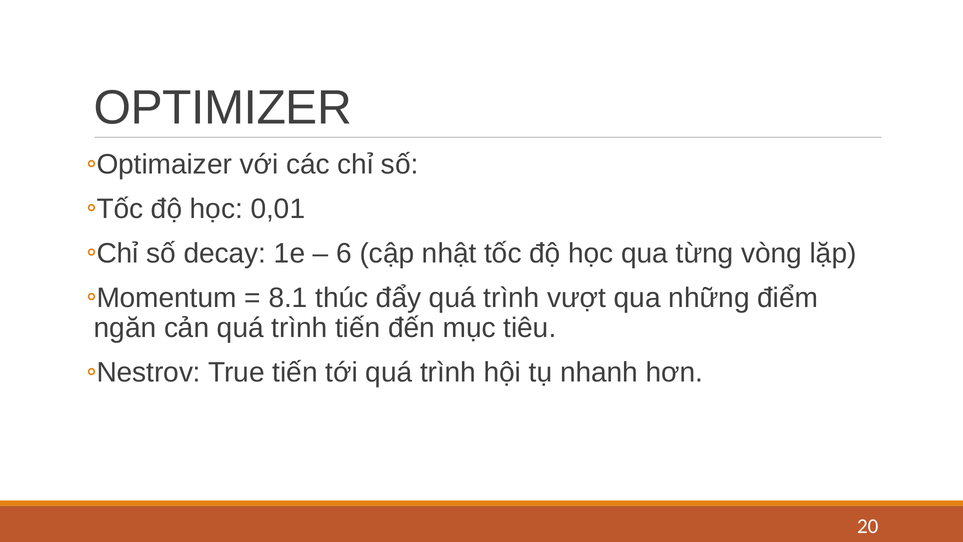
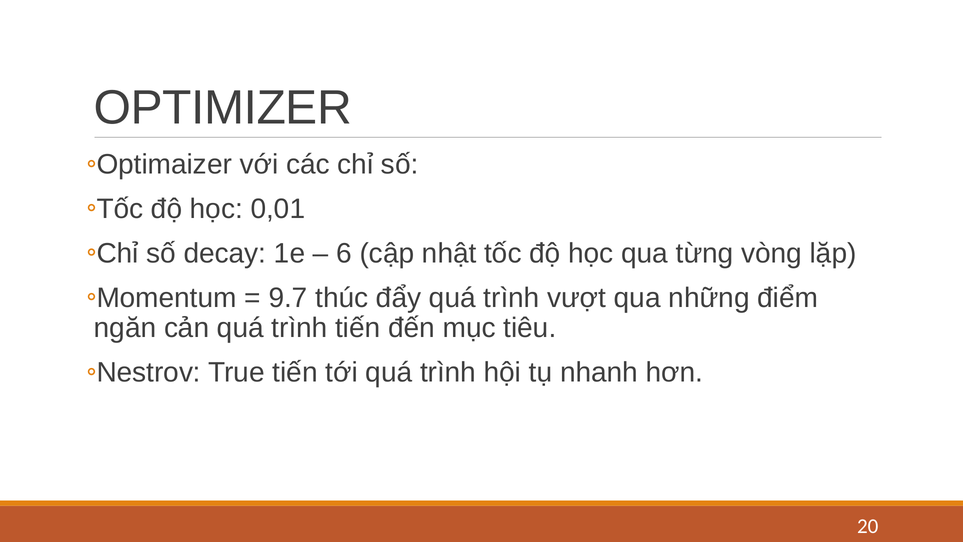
8.1: 8.1 -> 9.7
